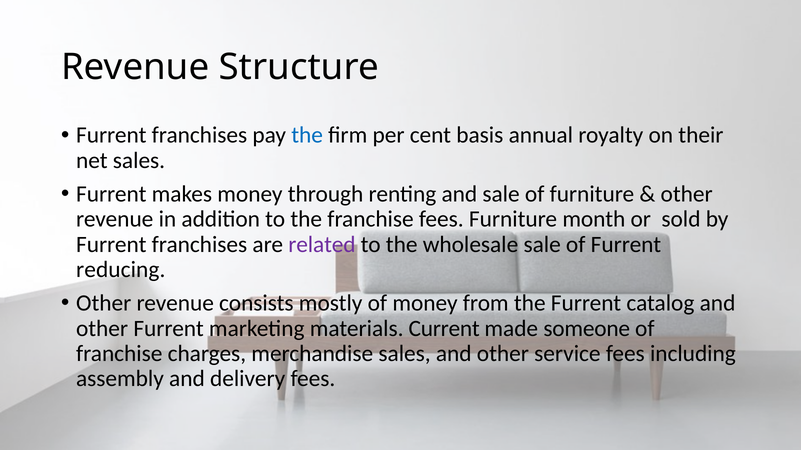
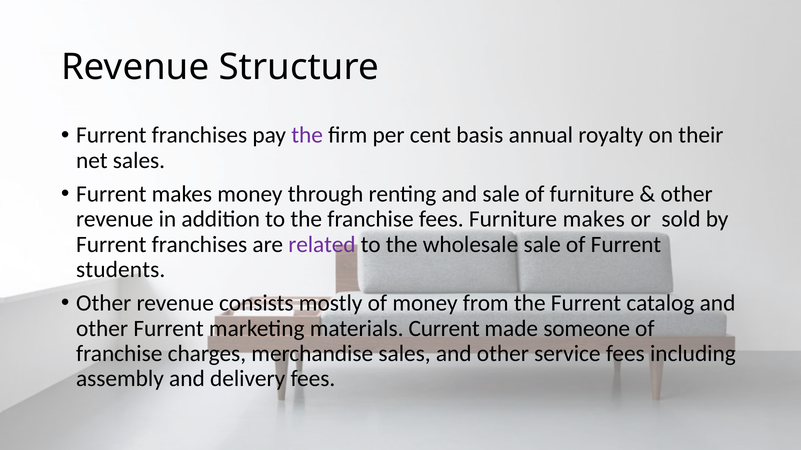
the at (307, 135) colour: blue -> purple
Furniture month: month -> makes
reducing: reducing -> students
